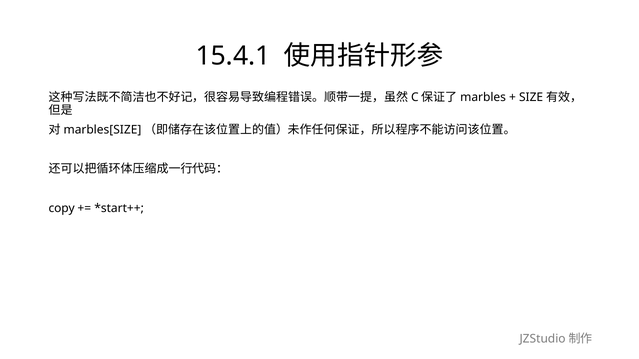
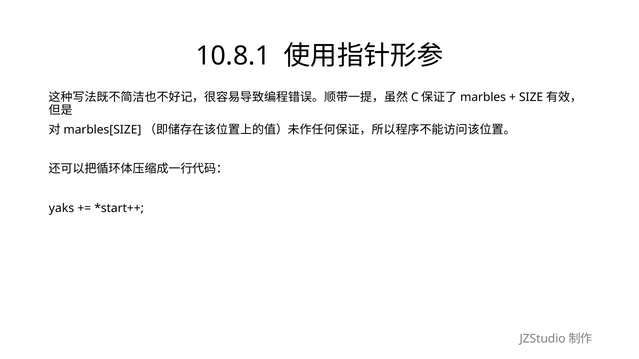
15.4.1: 15.4.1 -> 10.8.1
copy: copy -> yaks
